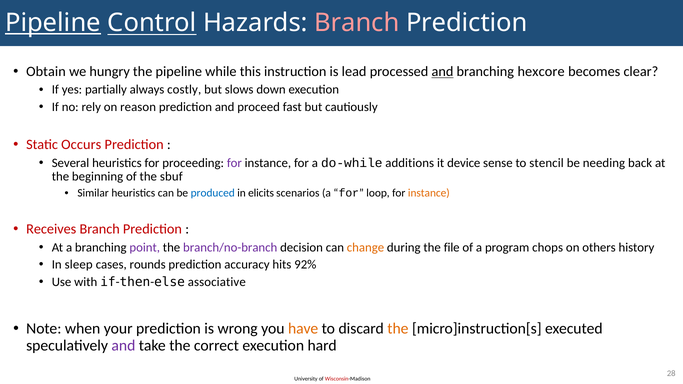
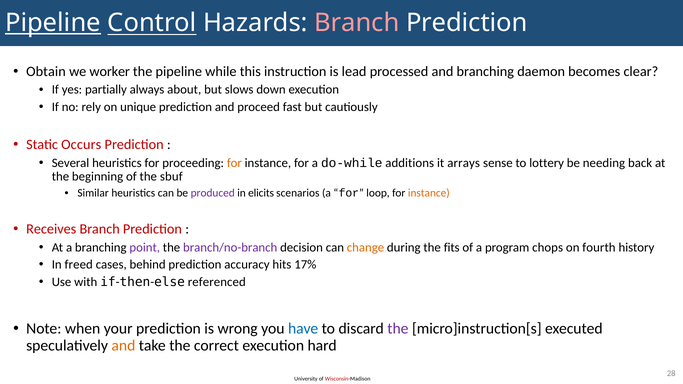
hungry: hungry -> worker
and at (442, 72) underline: present -> none
hexcore: hexcore -> daemon
costly: costly -> about
reason: reason -> unique
for at (234, 163) colour: purple -> orange
device: device -> arrays
stencil: stencil -> lottery
produced colour: blue -> purple
file: file -> fits
others: others -> fourth
sleep: sleep -> freed
rounds: rounds -> behind
92%: 92% -> 17%
associative: associative -> referenced
have colour: orange -> blue
the at (398, 329) colour: orange -> purple
and at (123, 346) colour: purple -> orange
